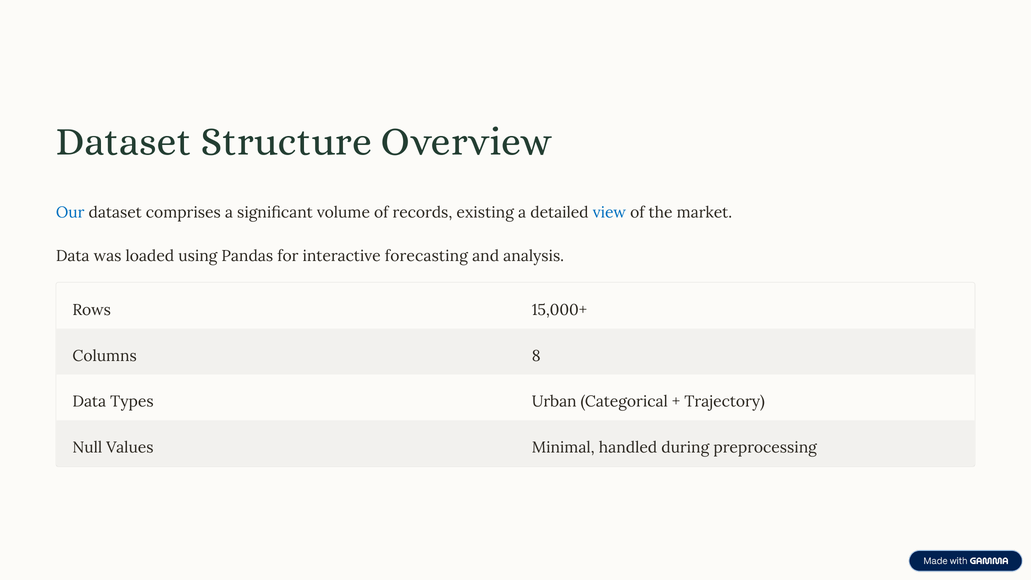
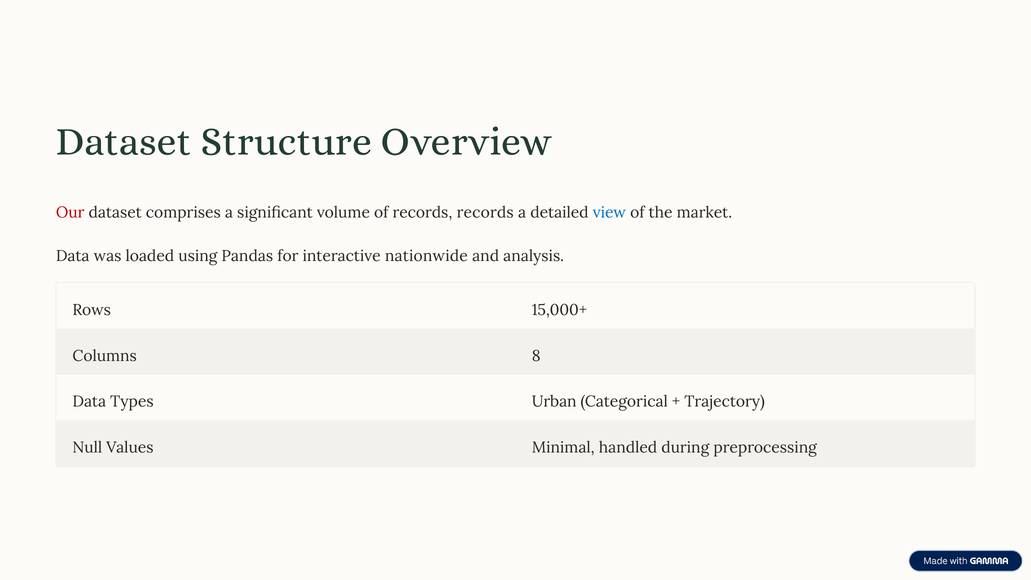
Our colour: blue -> red
records existing: existing -> records
forecasting: forecasting -> nationwide
